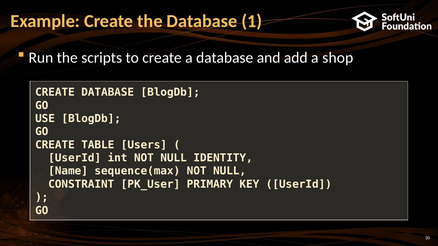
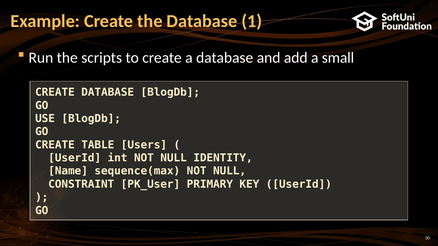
shop: shop -> small
